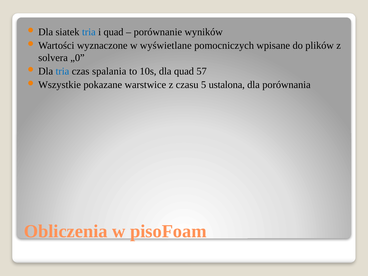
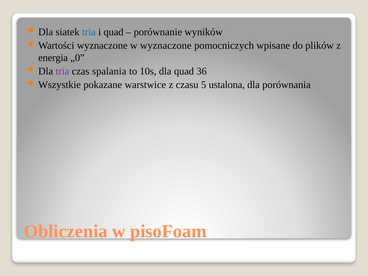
w wyświetlane: wyświetlane -> wyznaczone
solvera: solvera -> energia
tria at (62, 71) colour: blue -> purple
57: 57 -> 36
